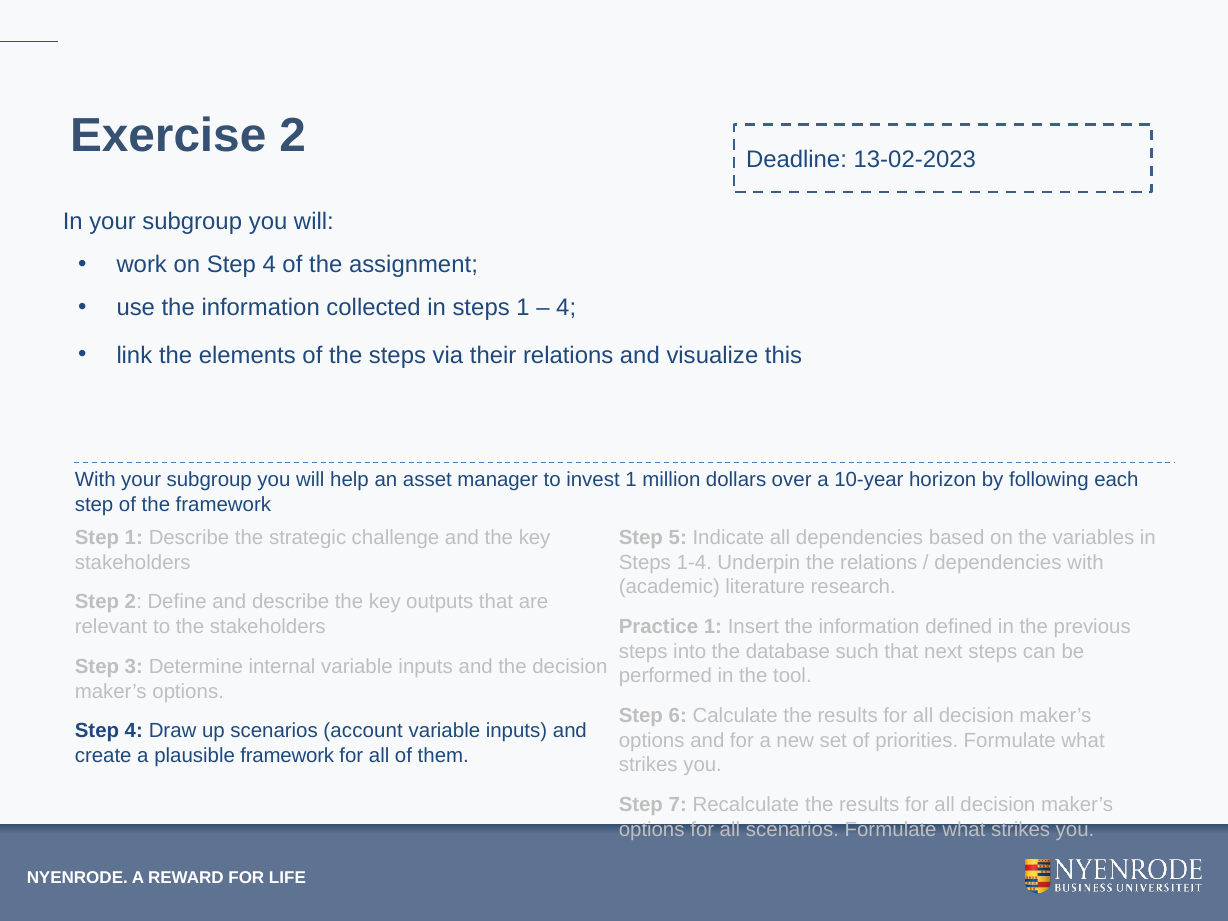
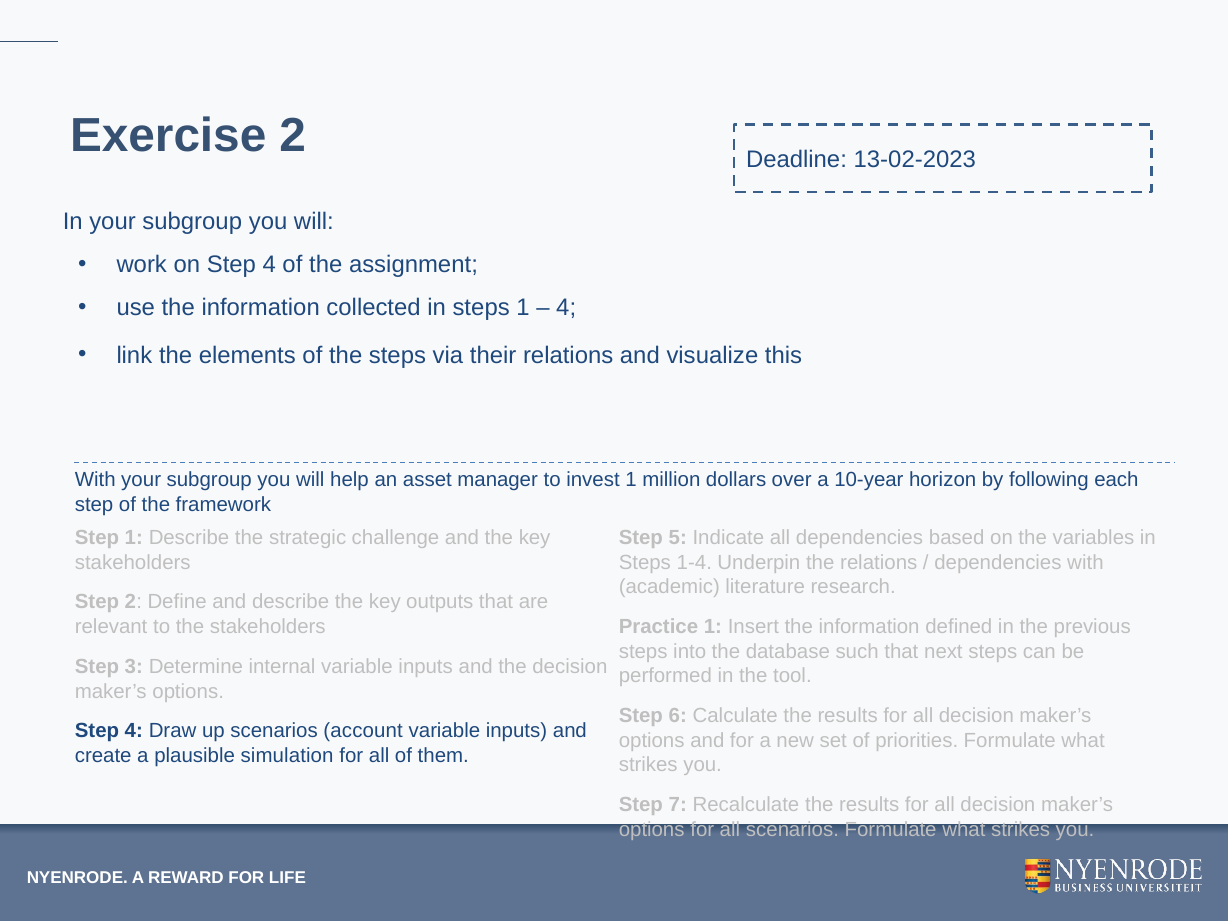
plausible framework: framework -> simulation
